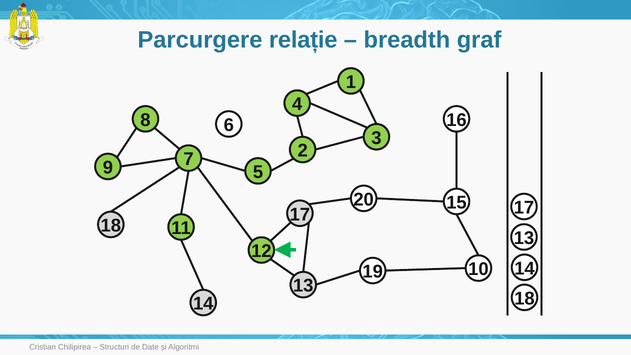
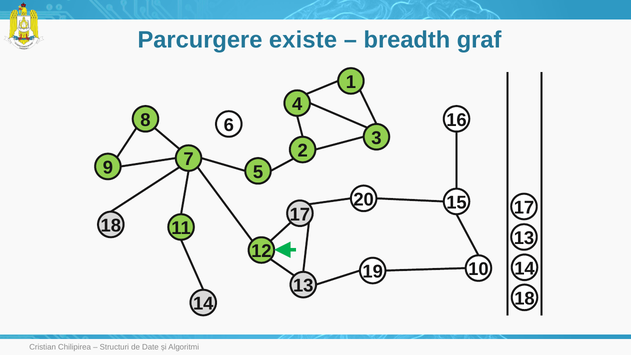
relație: relație -> existe
